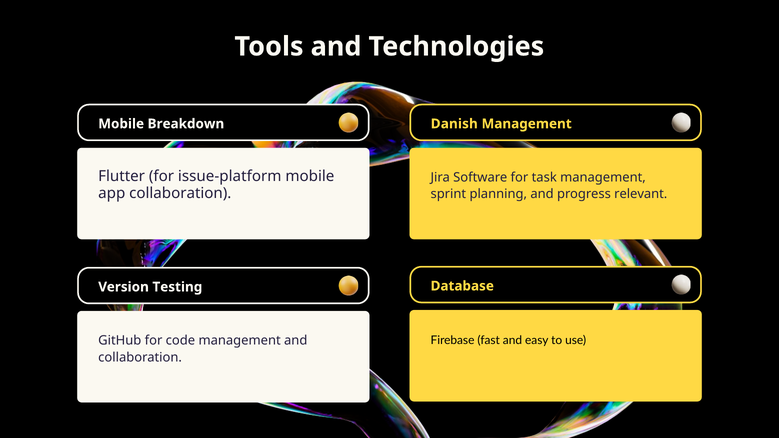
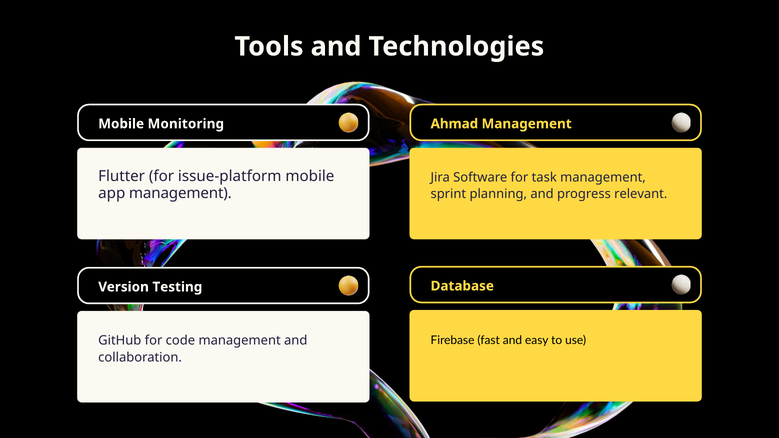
Breakdown: Breakdown -> Monitoring
Danish: Danish -> Ahmad
app collaboration: collaboration -> management
